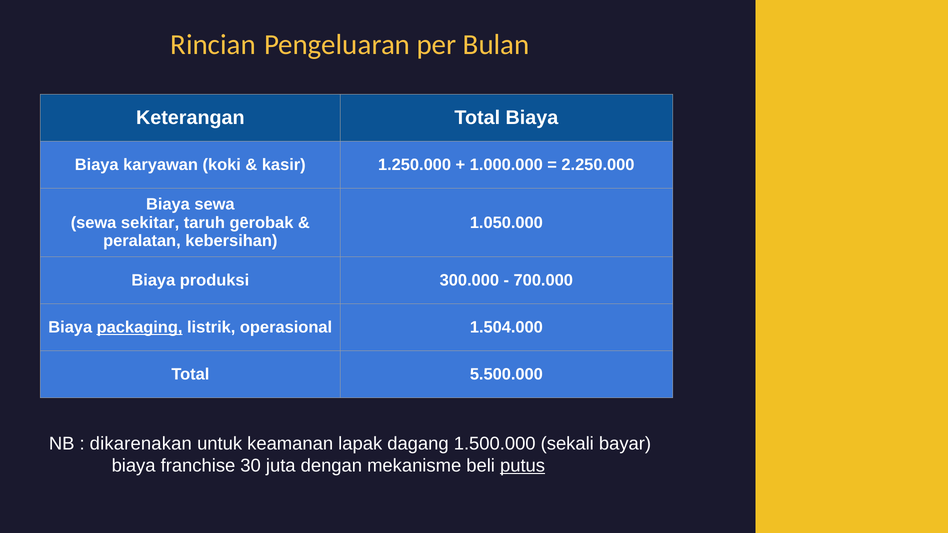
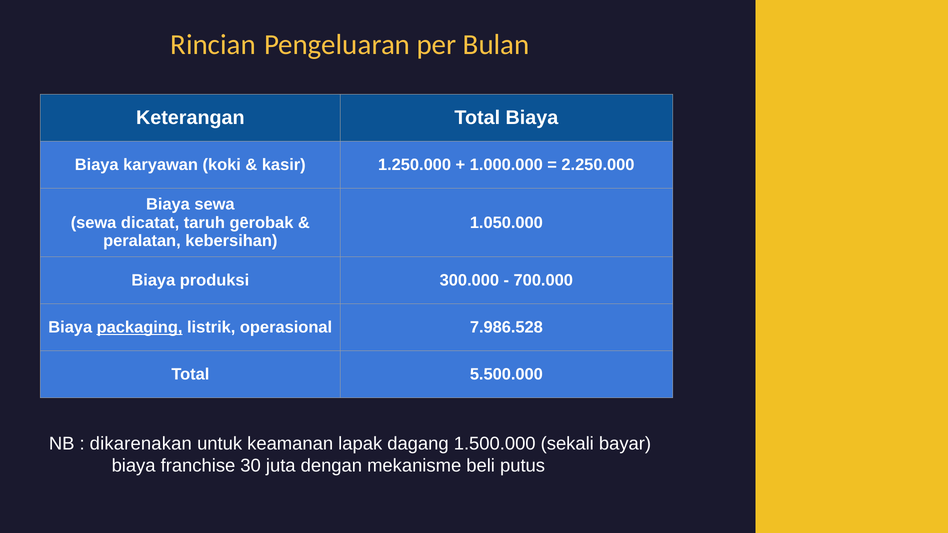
sekitar: sekitar -> dicatat
1.504.000: 1.504.000 -> 7.986.528
putus underline: present -> none
